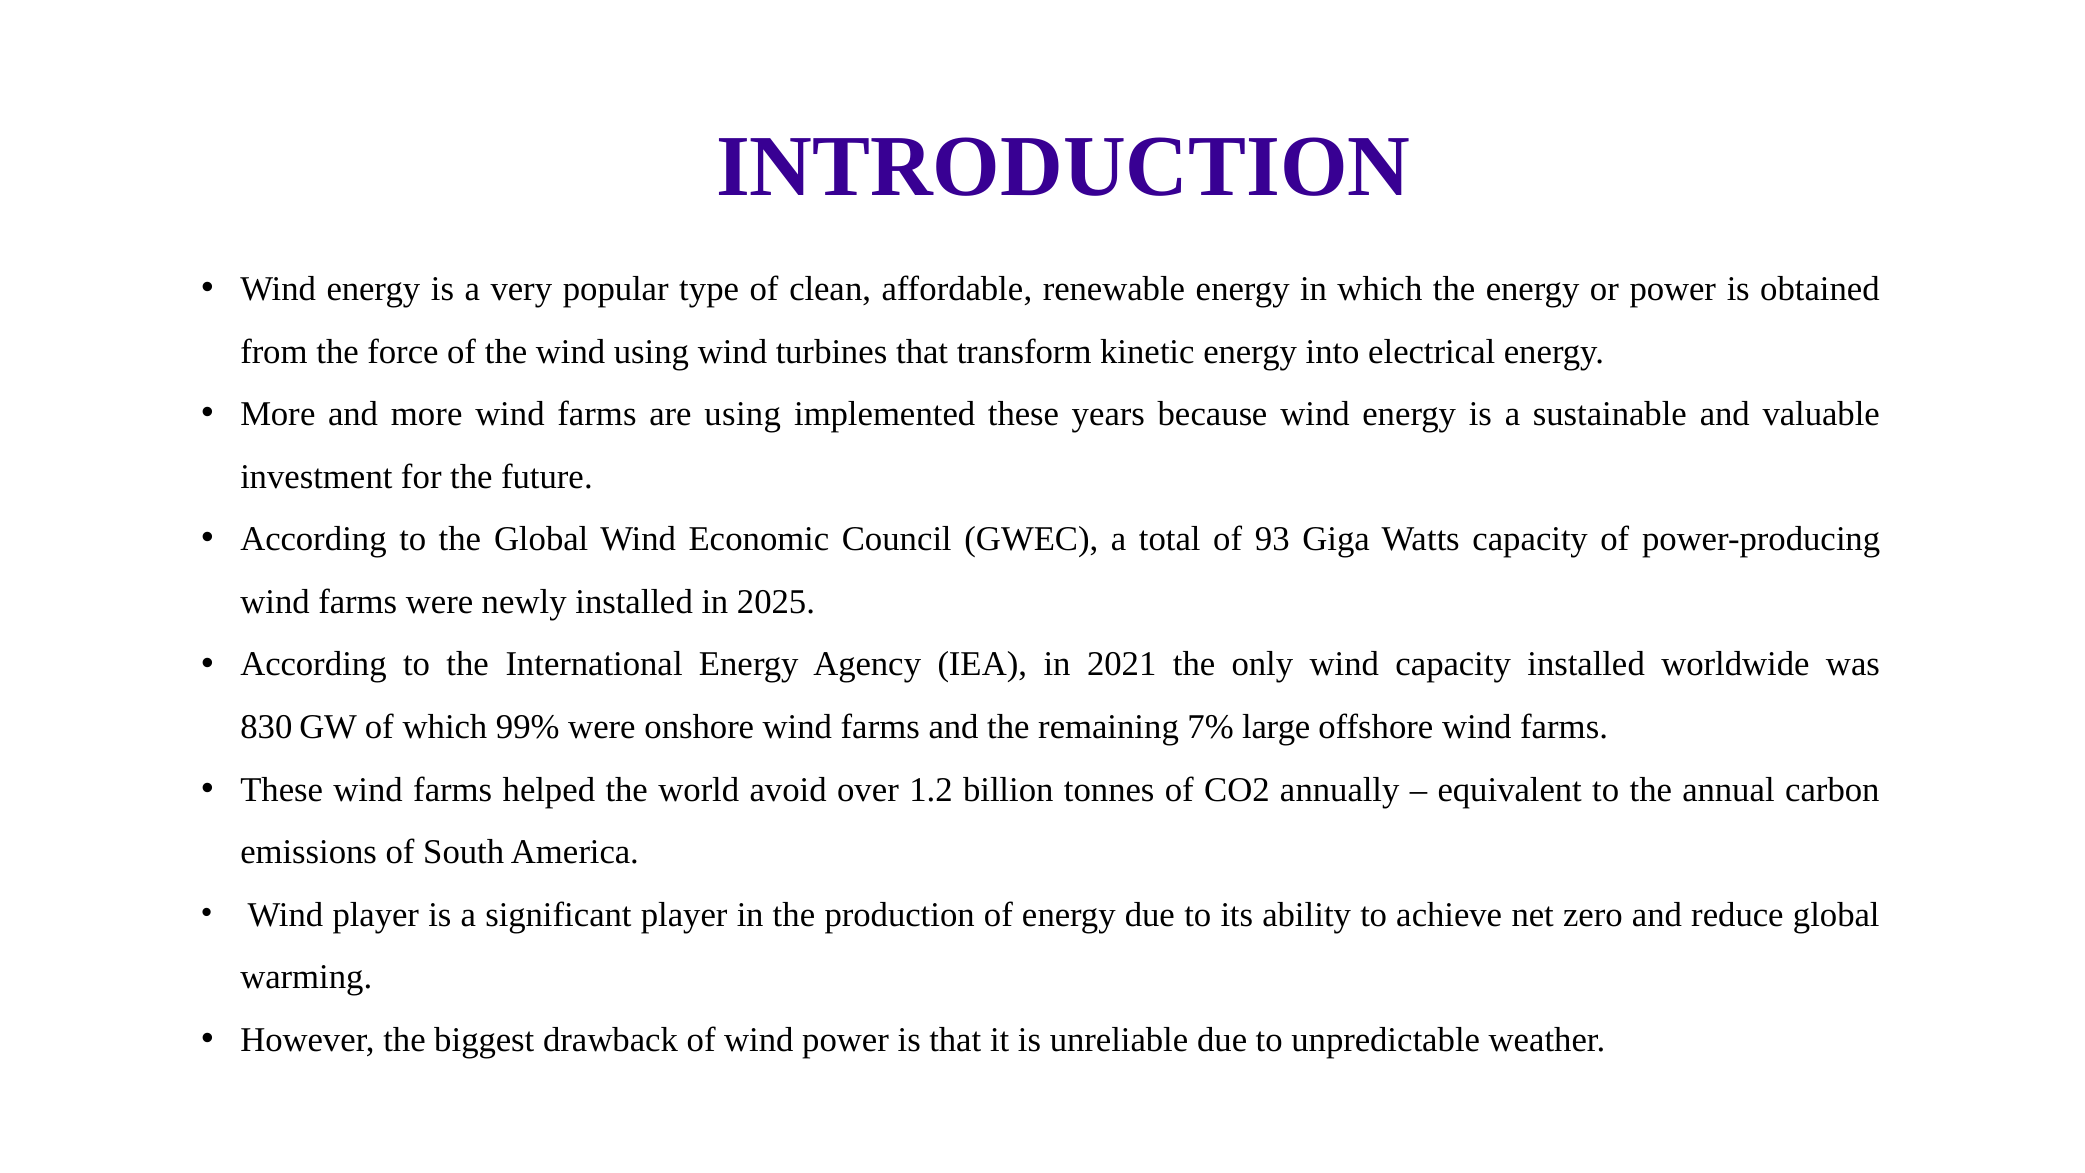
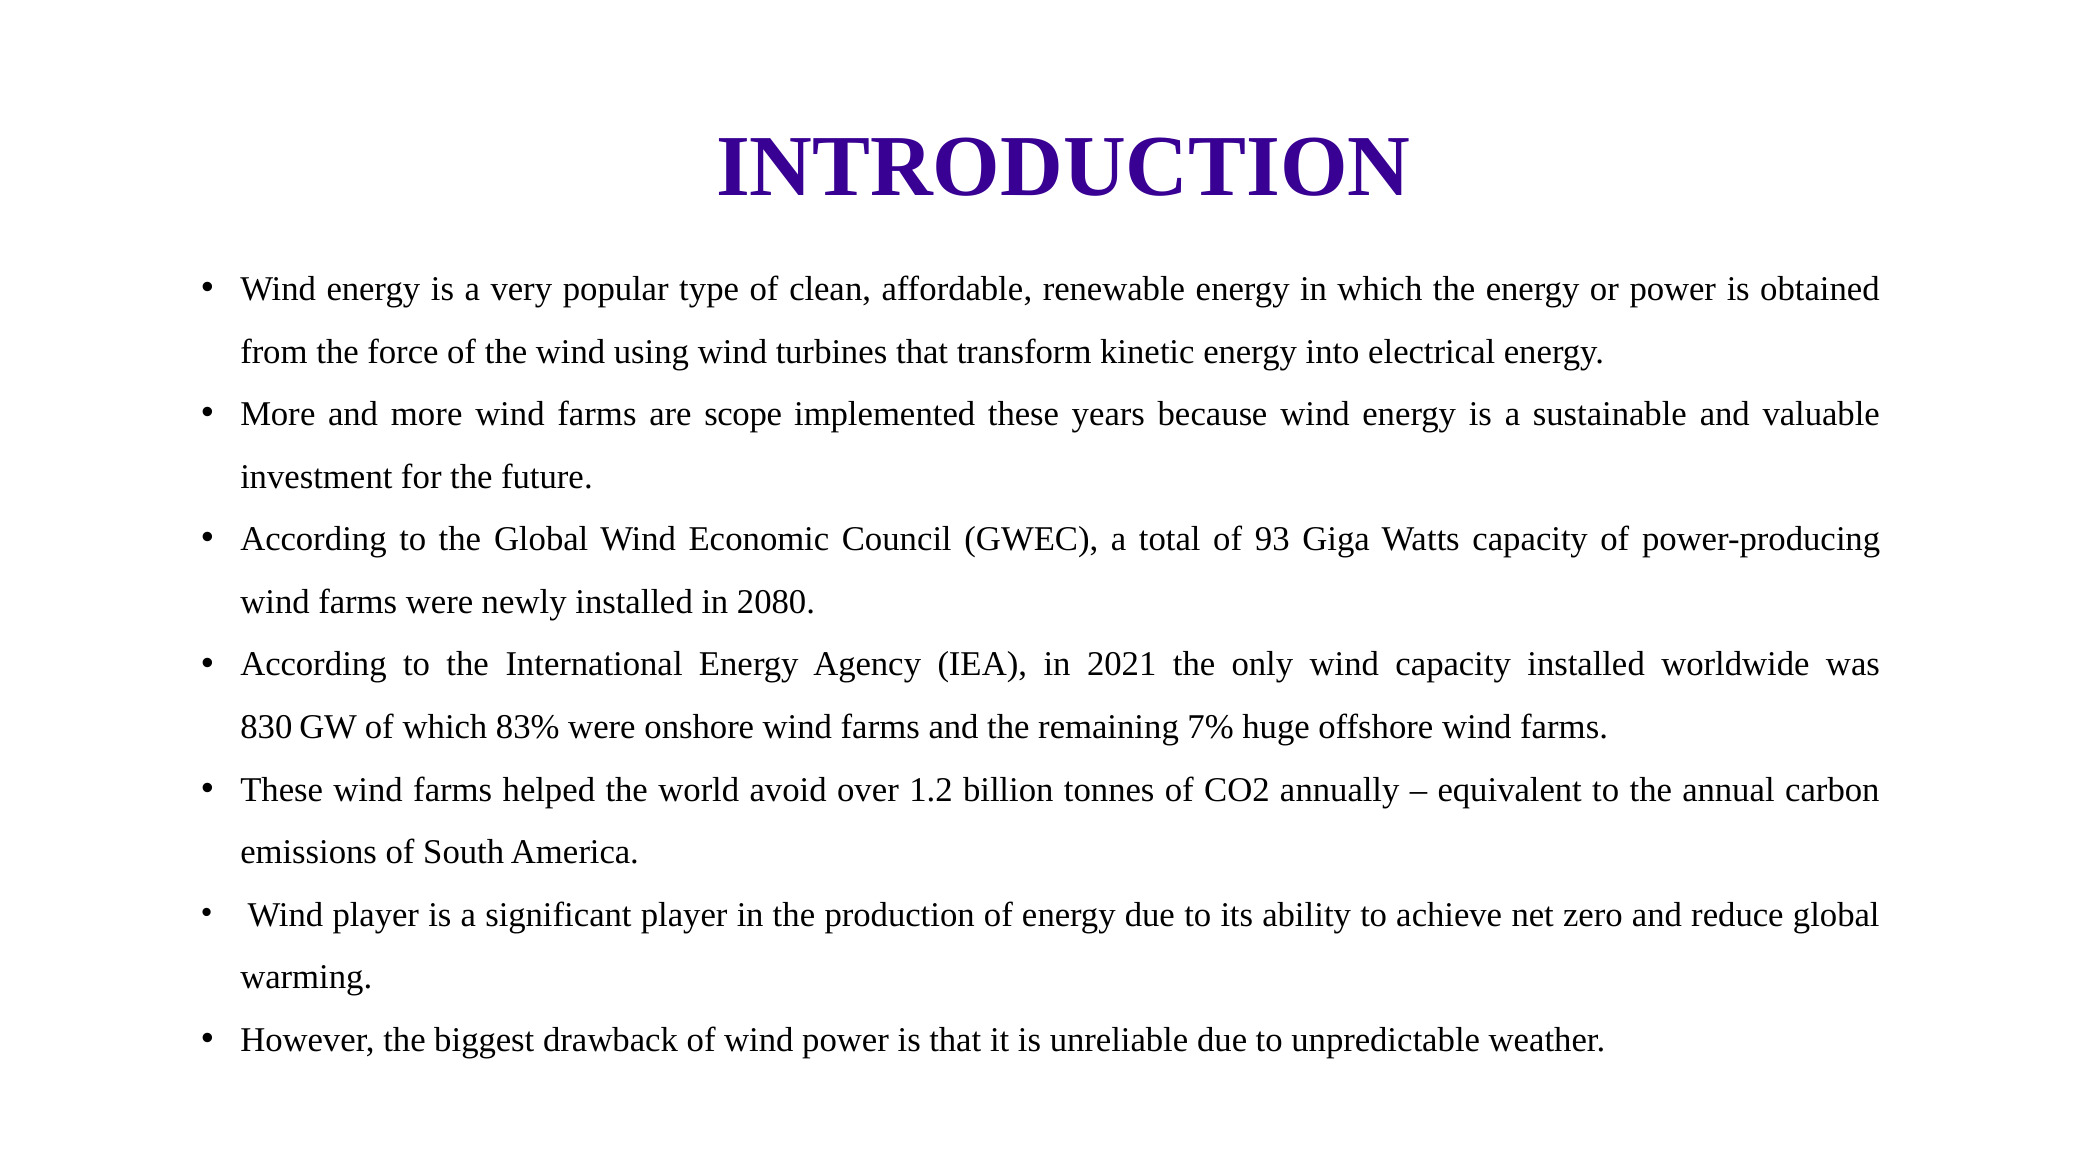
are using: using -> scope
2025: 2025 -> 2080
99%: 99% -> 83%
large: large -> huge
